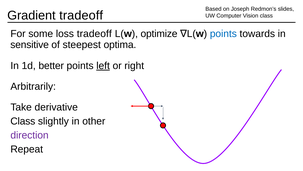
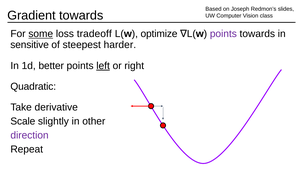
Gradient tradeoff: tradeoff -> towards
some underline: none -> present
points at (223, 34) colour: blue -> purple
optima: optima -> harder
Arbitrarily: Arbitrarily -> Quadratic
Class at (23, 121): Class -> Scale
